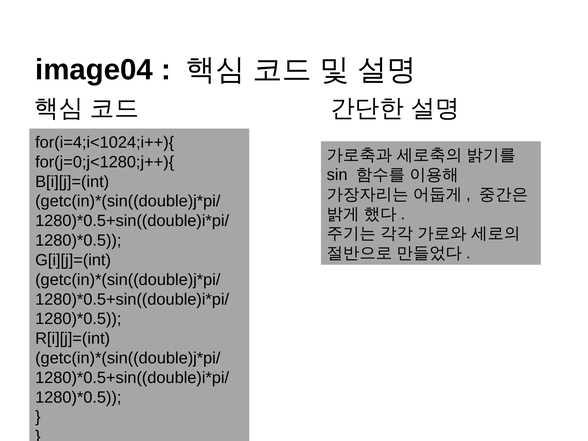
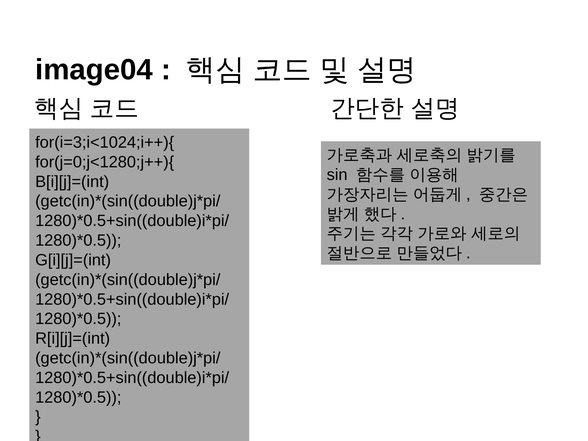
for(i=4;i<1024;i++){: for(i=4;i<1024;i++){ -> for(i=3;i<1024;i++){
